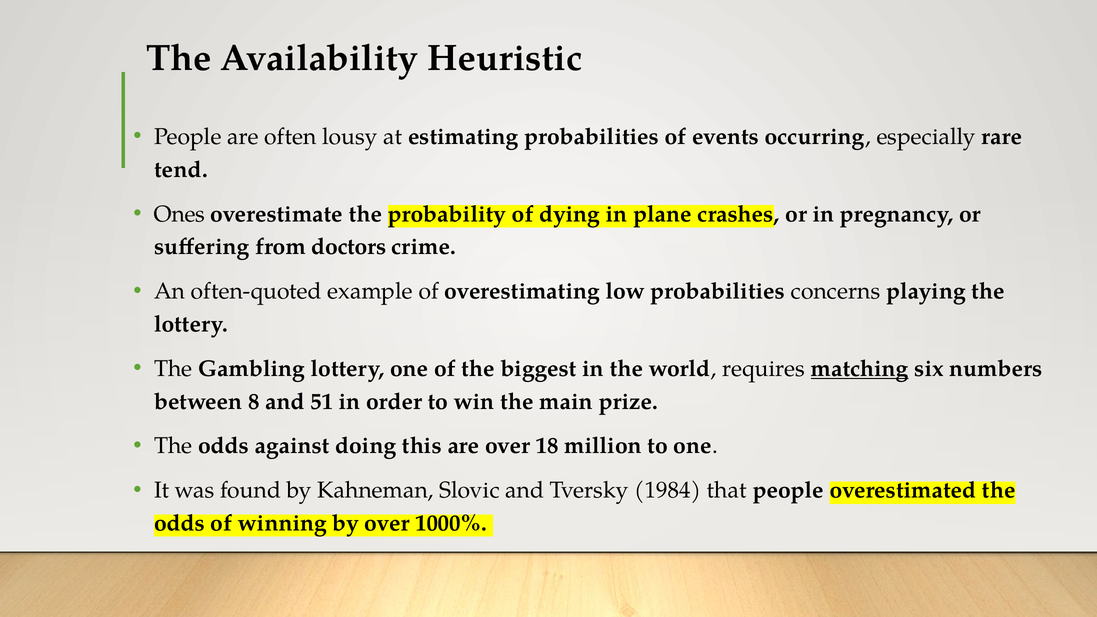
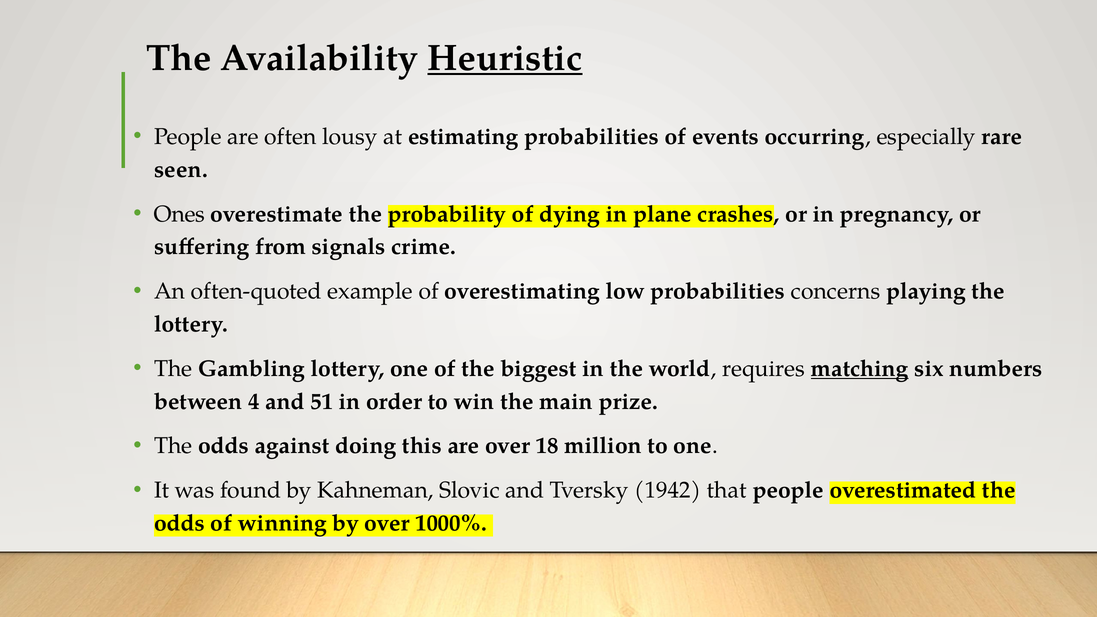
Heuristic underline: none -> present
tend: tend -> seen
doctors: doctors -> signals
8: 8 -> 4
1984: 1984 -> 1942
